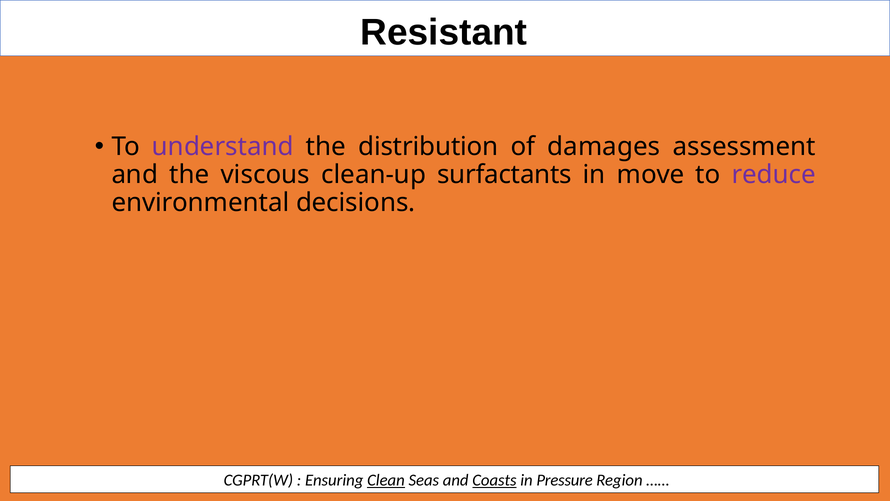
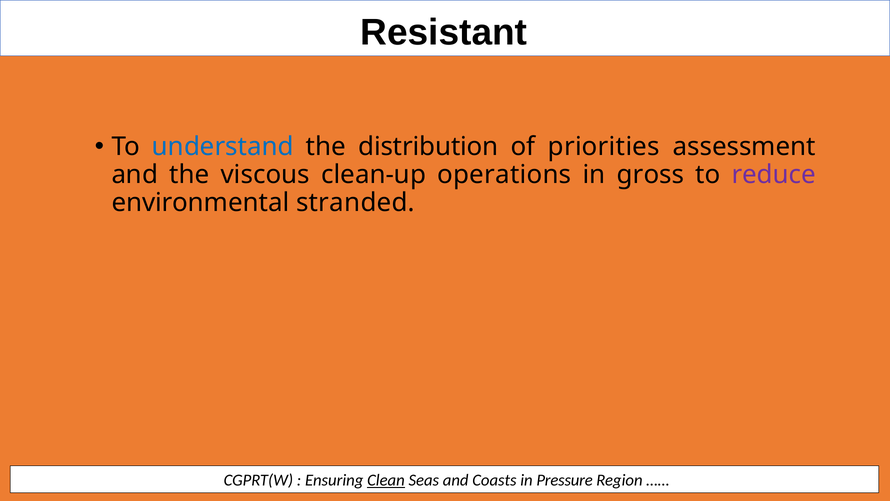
understand colour: purple -> blue
damages: damages -> priorities
surfactants: surfactants -> operations
move: move -> gross
decisions: decisions -> stranded
Coasts underline: present -> none
